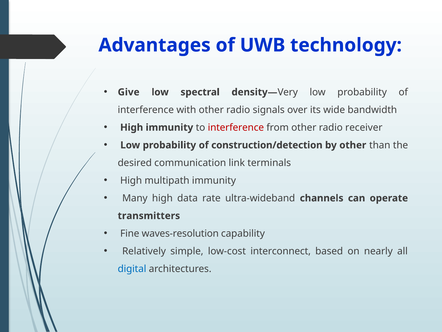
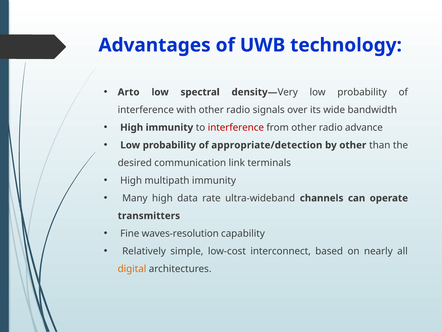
Give: Give -> Arto
receiver: receiver -> advance
construction/detection: construction/detection -> appropriate/detection
digital colour: blue -> orange
